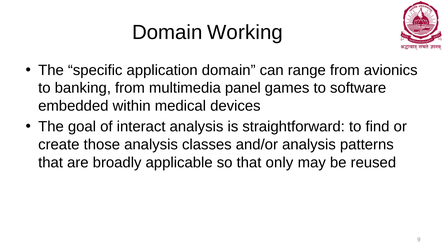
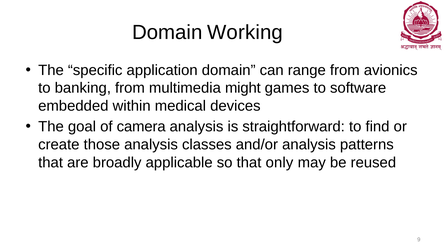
panel: panel -> might
interact: interact -> camera
